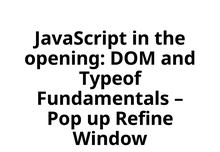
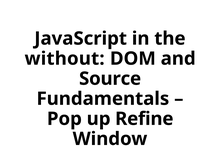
opening: opening -> without
Typeof: Typeof -> Source
